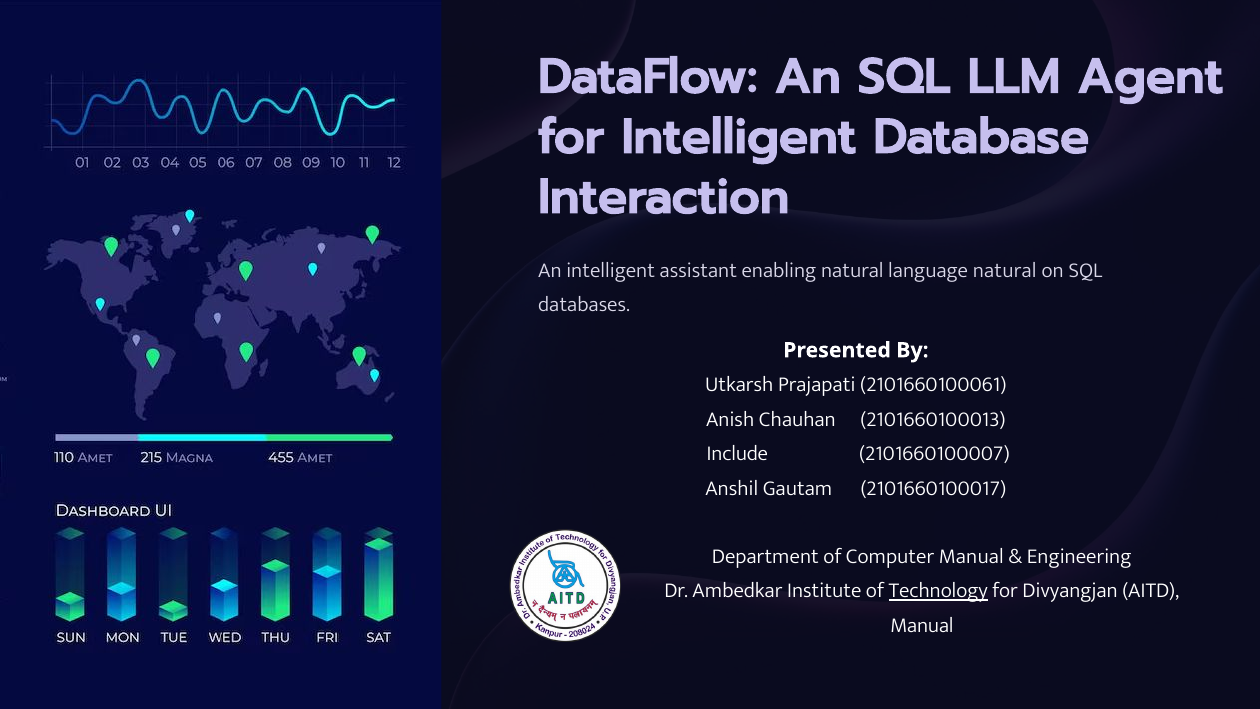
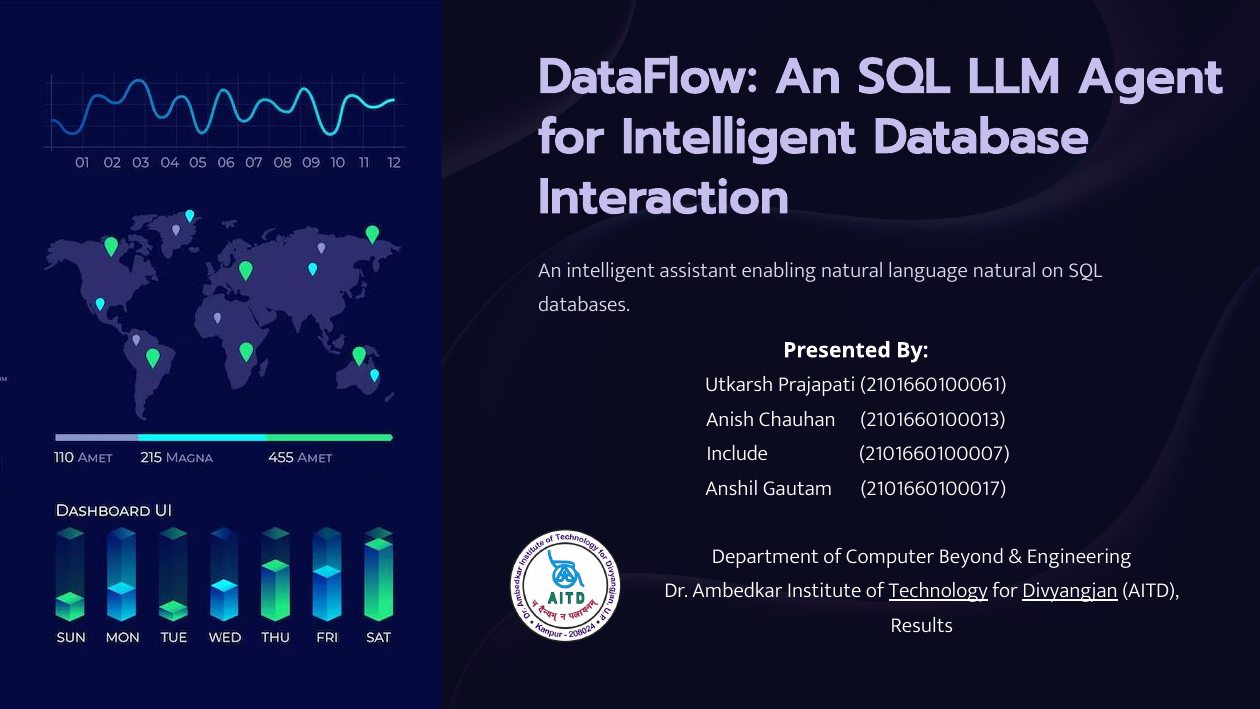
Computer Manual: Manual -> Beyond
Divyangjan underline: none -> present
Manual at (922, 625): Manual -> Results
